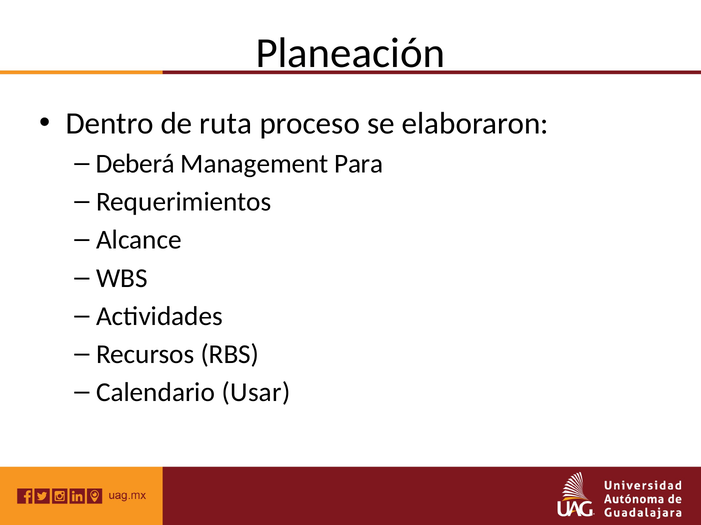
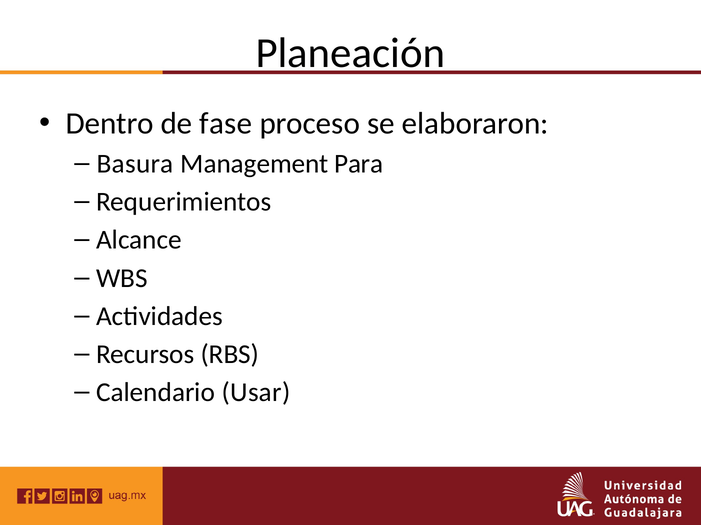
ruta: ruta -> fase
Deberá: Deberá -> Basura
